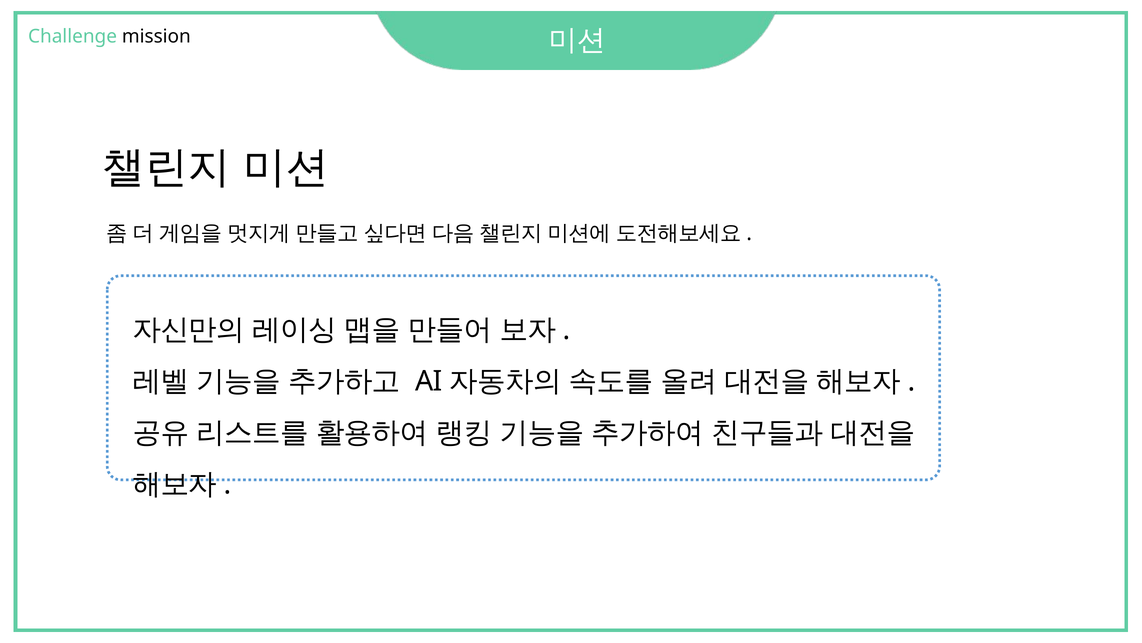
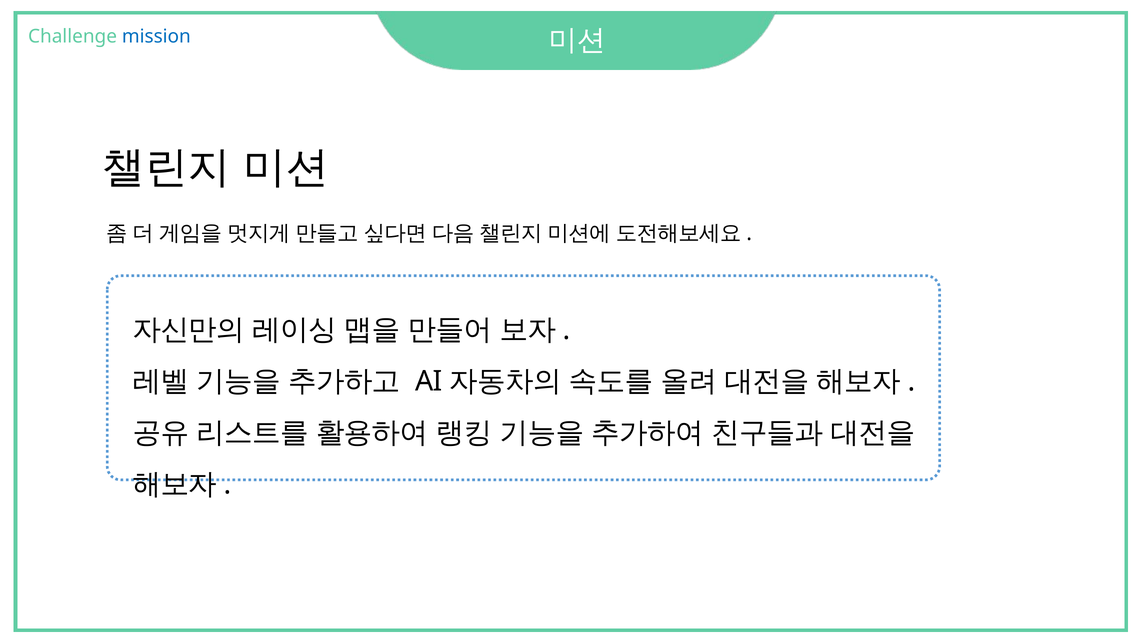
mission colour: black -> blue
